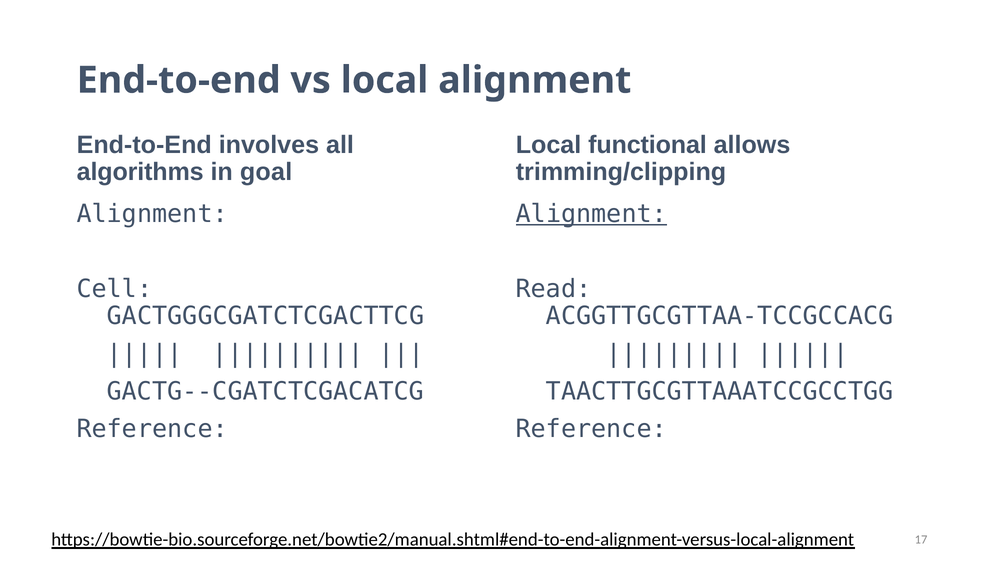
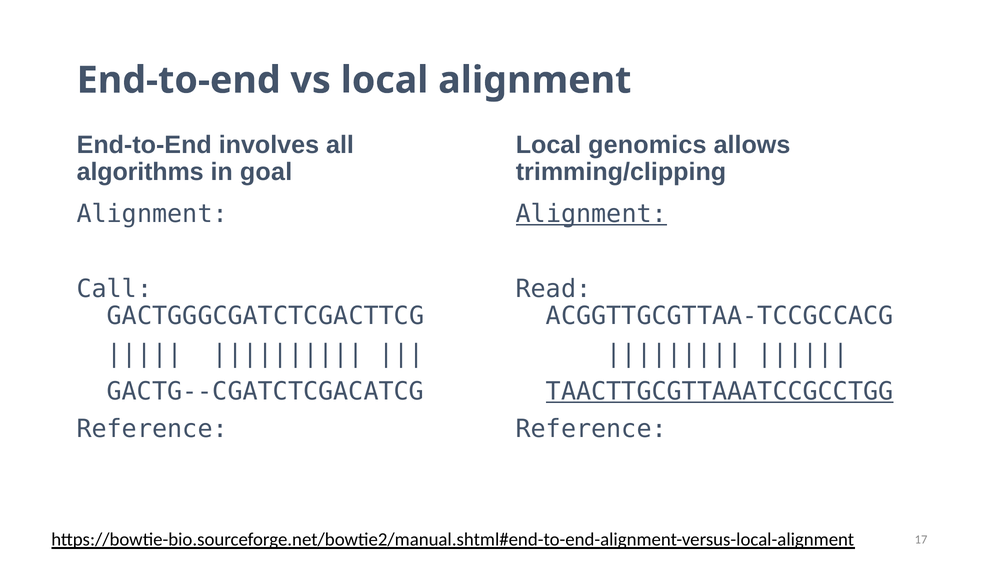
functional: functional -> genomics
Cell: Cell -> Call
TAACTTGCGTTAAATCCGCCTGG underline: none -> present
